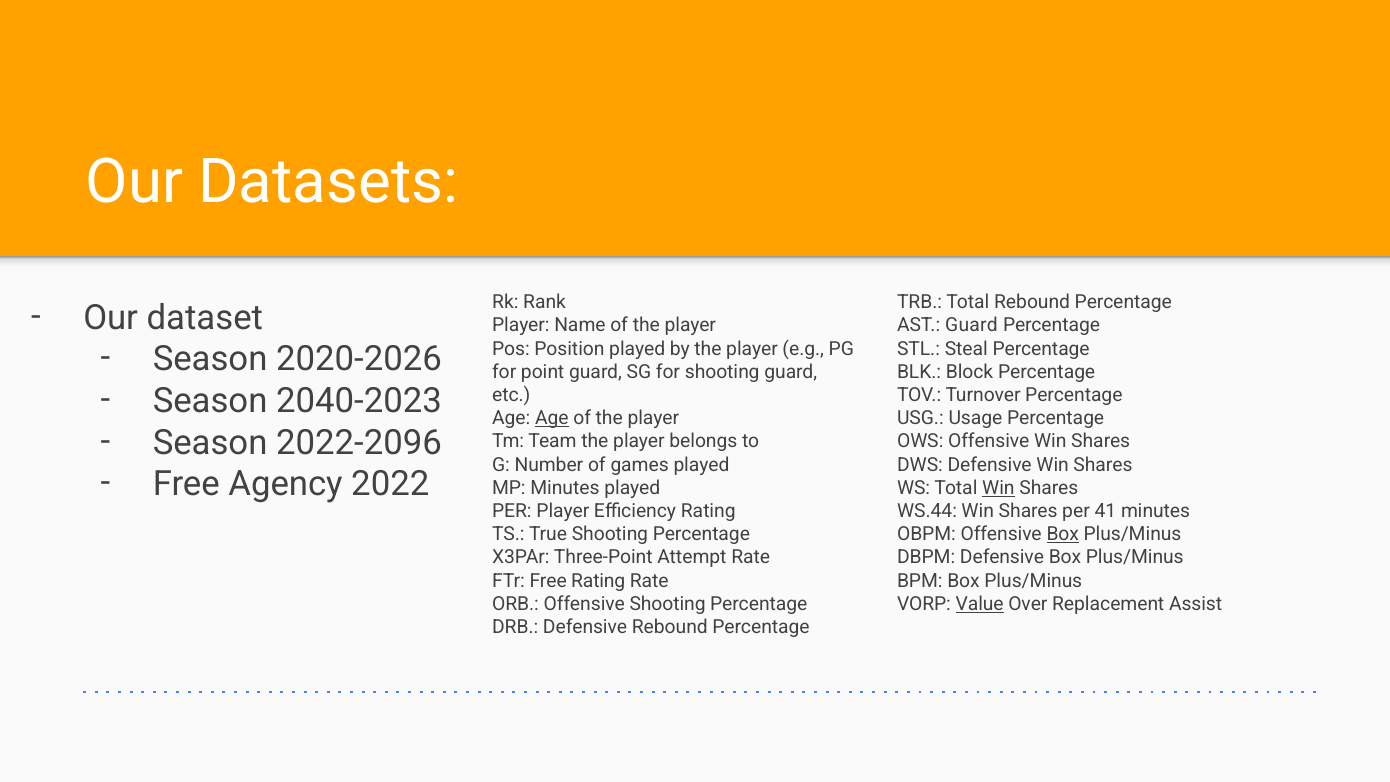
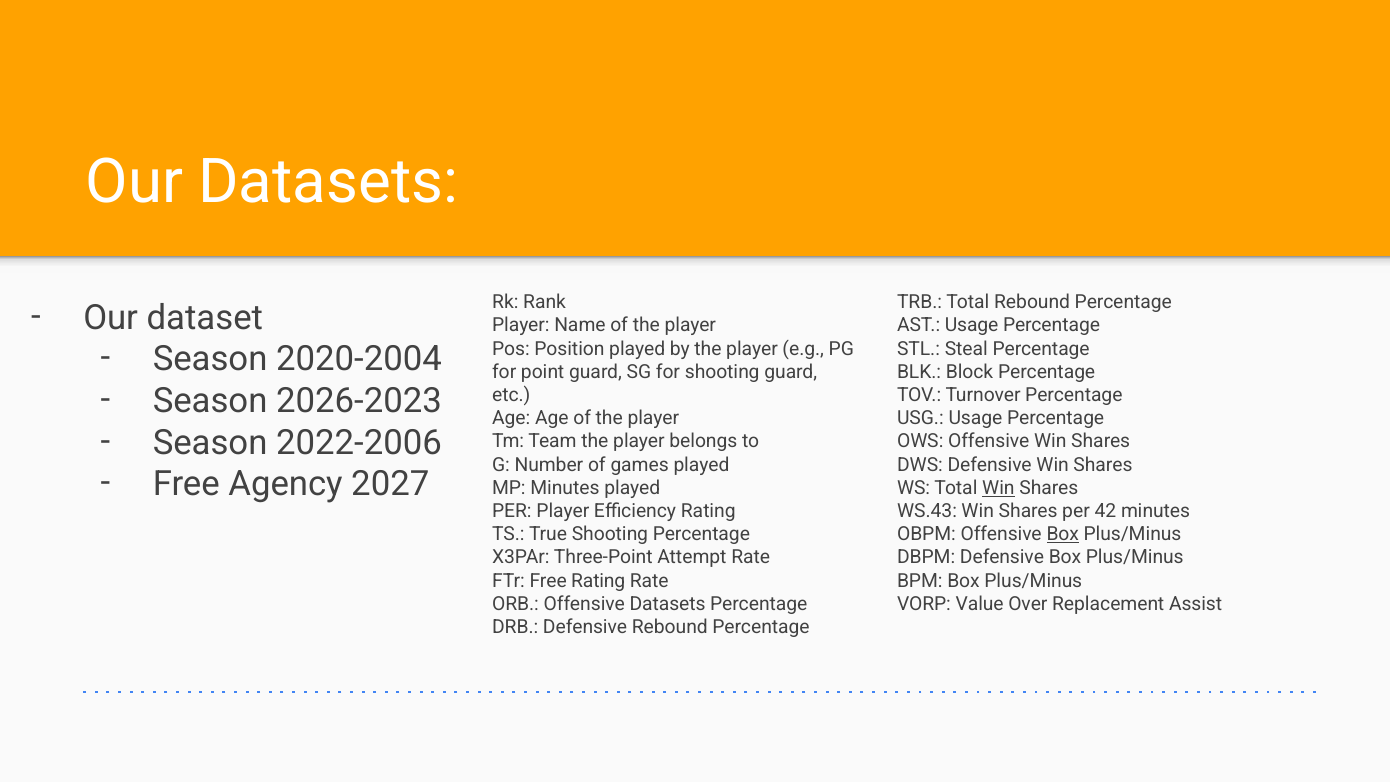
AST Guard: Guard -> Usage
2020-2026: 2020-2026 -> 2020-2004
2040-2023: 2040-2023 -> 2026-2023
Age at (552, 418) underline: present -> none
2022-2096: 2022-2096 -> 2022-2006
2022: 2022 -> 2027
WS.44: WS.44 -> WS.43
41: 41 -> 42
Offensive Shooting: Shooting -> Datasets
Value underline: present -> none
